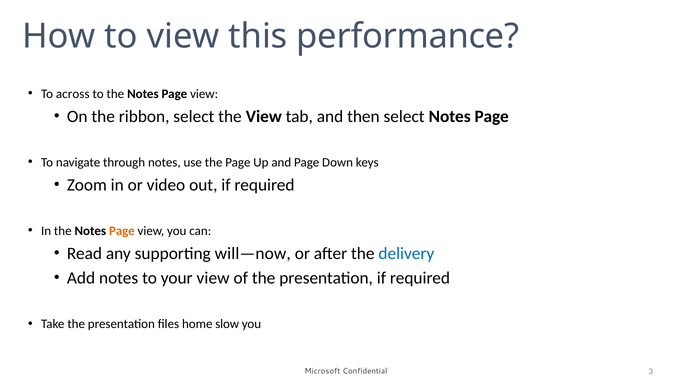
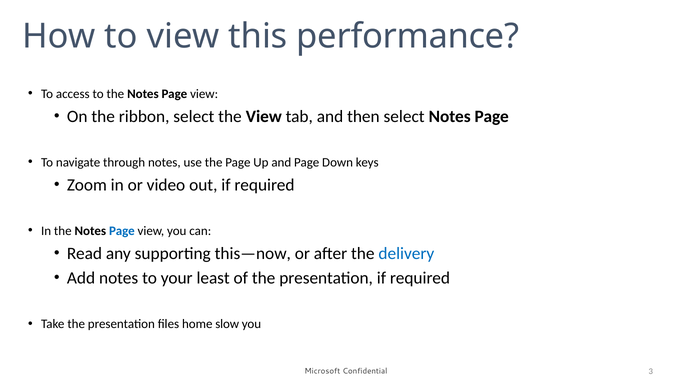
across: across -> access
Page at (122, 231) colour: orange -> blue
will—now: will—now -> this—now
your view: view -> least
